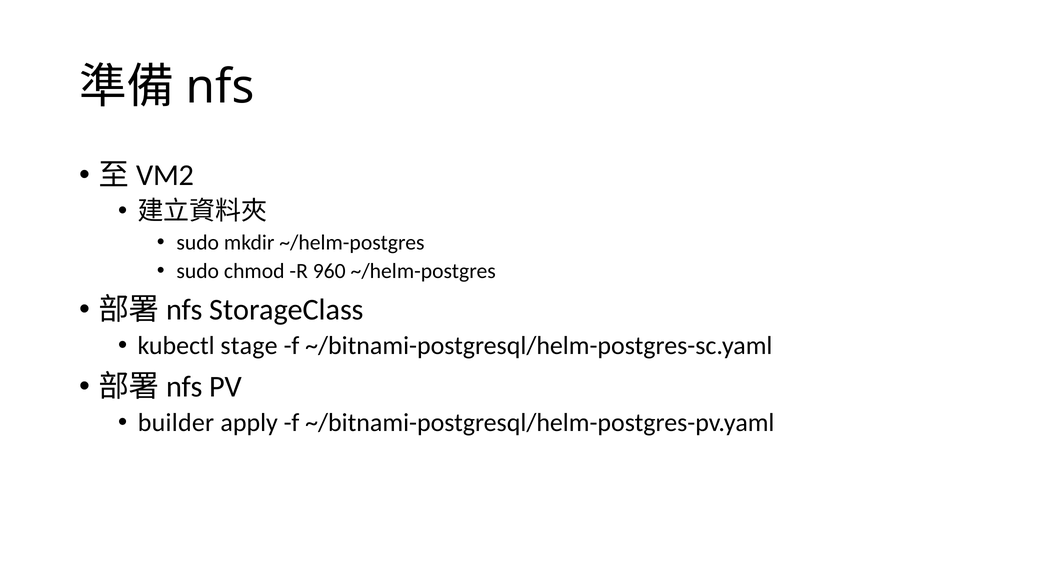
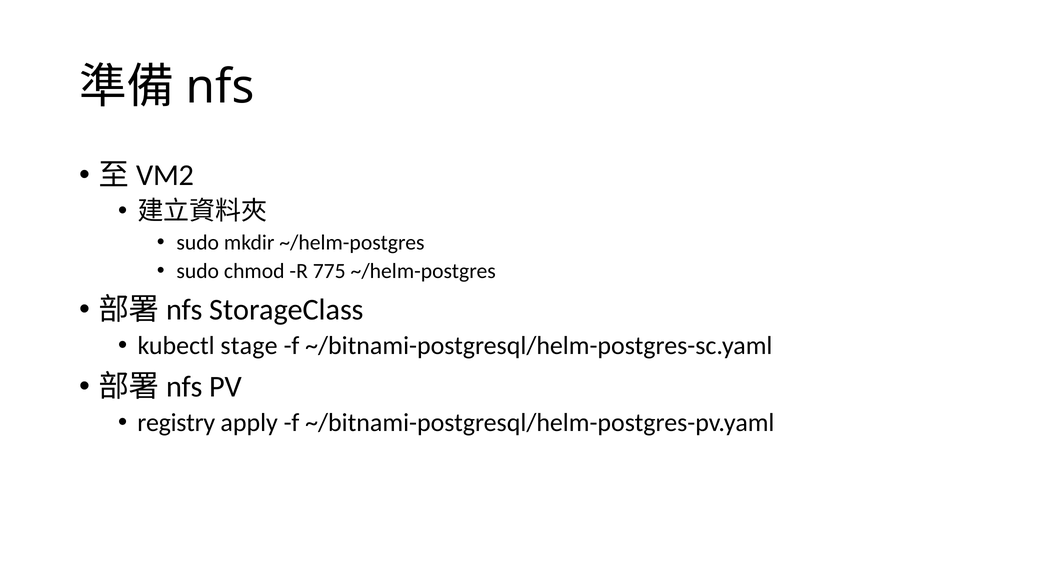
960: 960 -> 775
builder: builder -> registry
